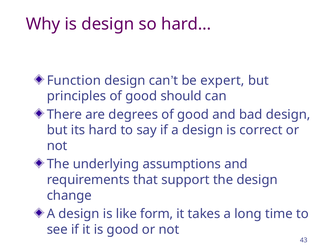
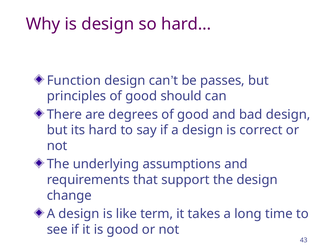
expert: expert -> passes
form: form -> term
